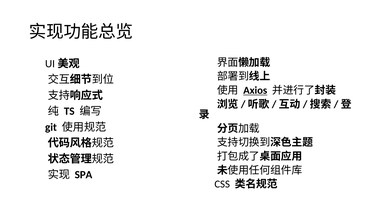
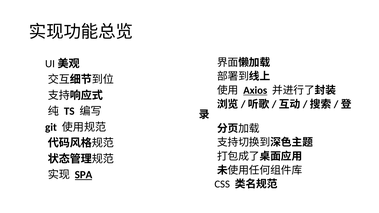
SPA underline: none -> present
